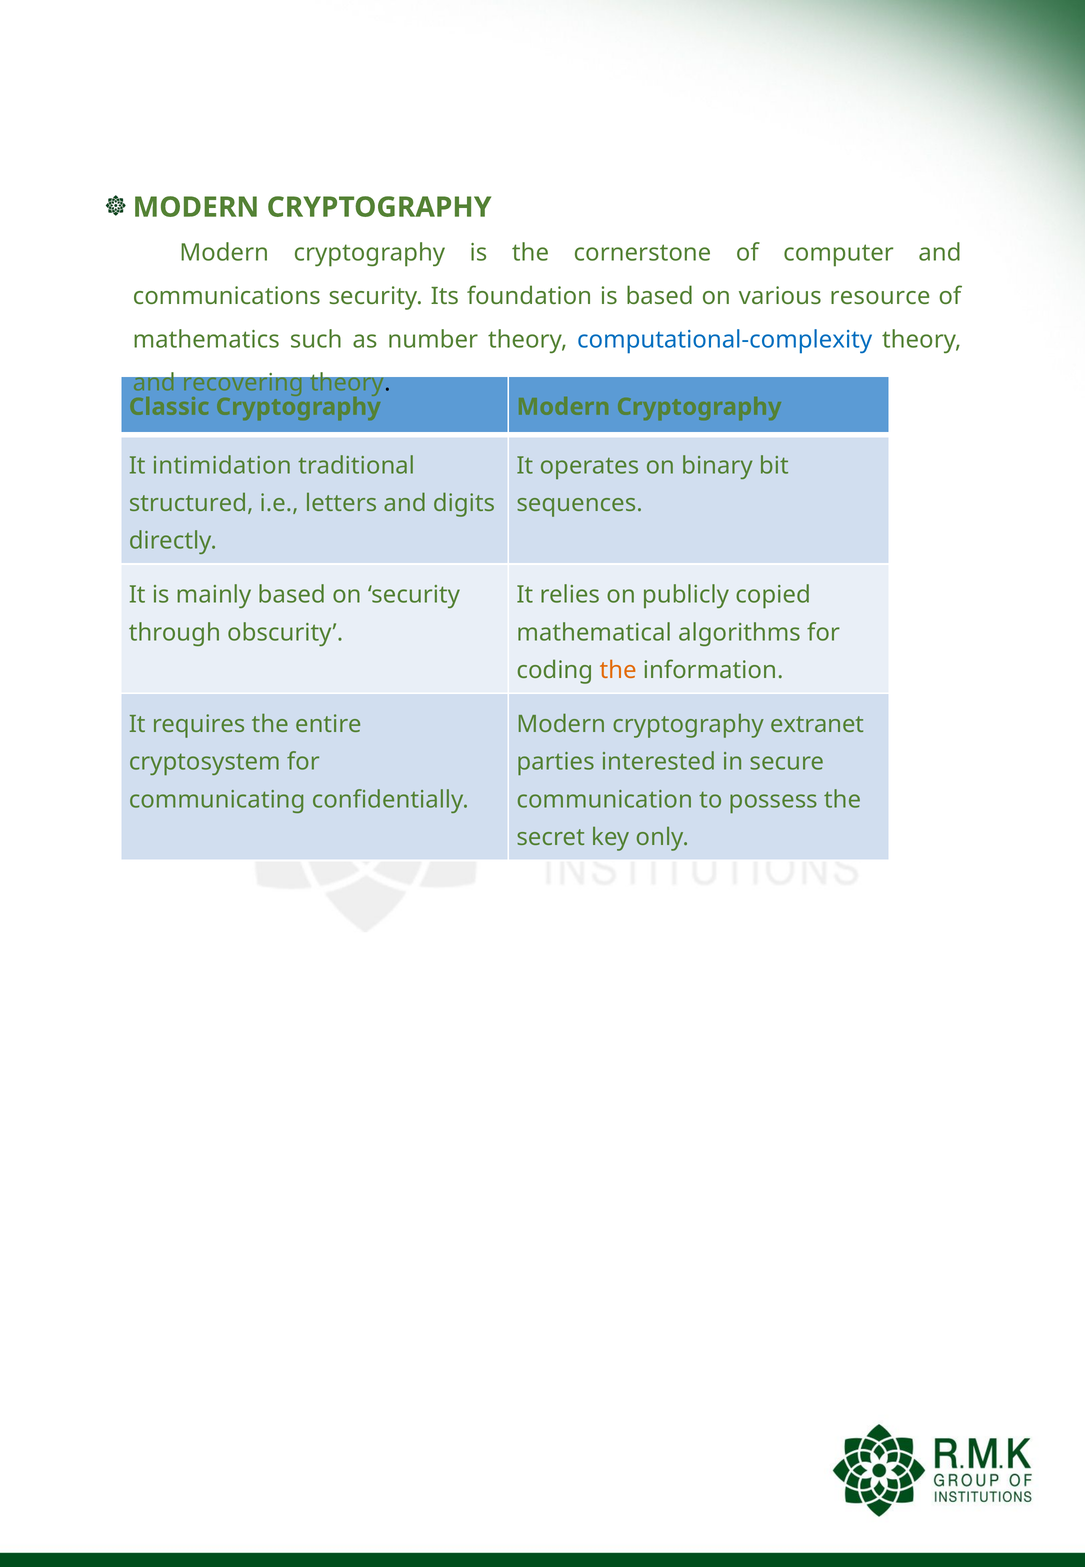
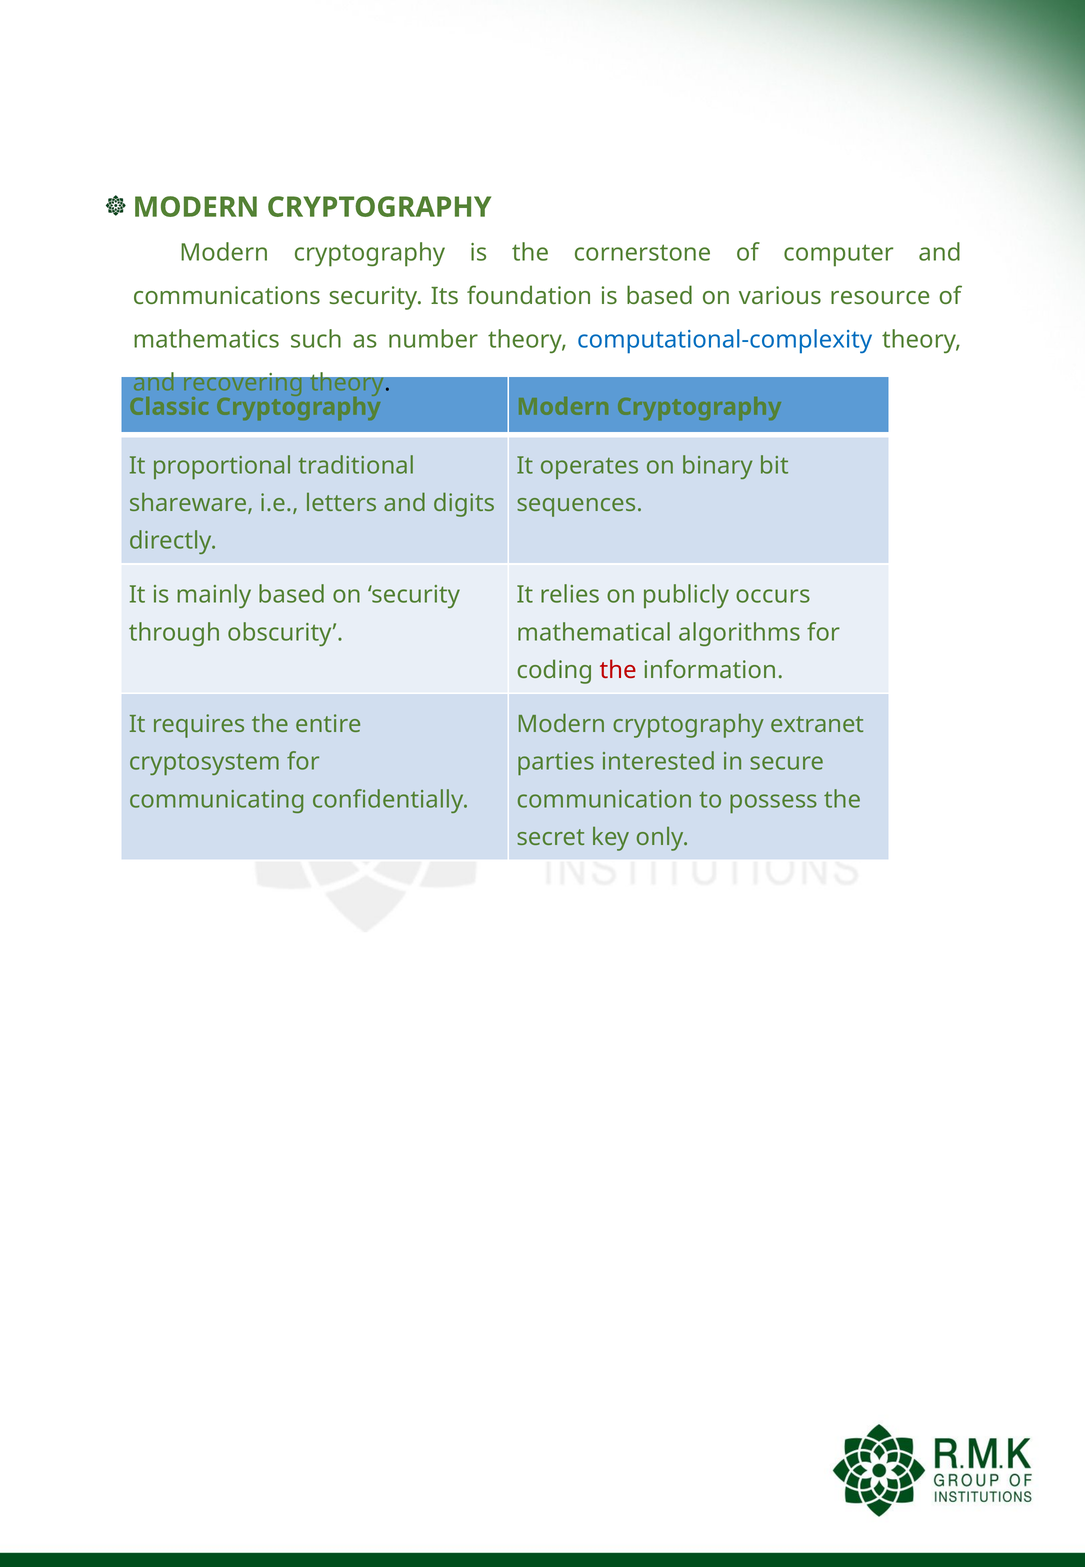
intimidation: intimidation -> proportional
structured: structured -> shareware
copied: copied -> occurs
the at (618, 670) colour: orange -> red
